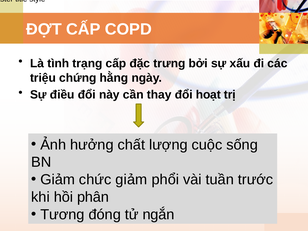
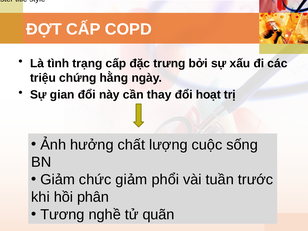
điều: điều -> gian
đóng: đóng -> nghề
ngắn: ngắn -> quãn
